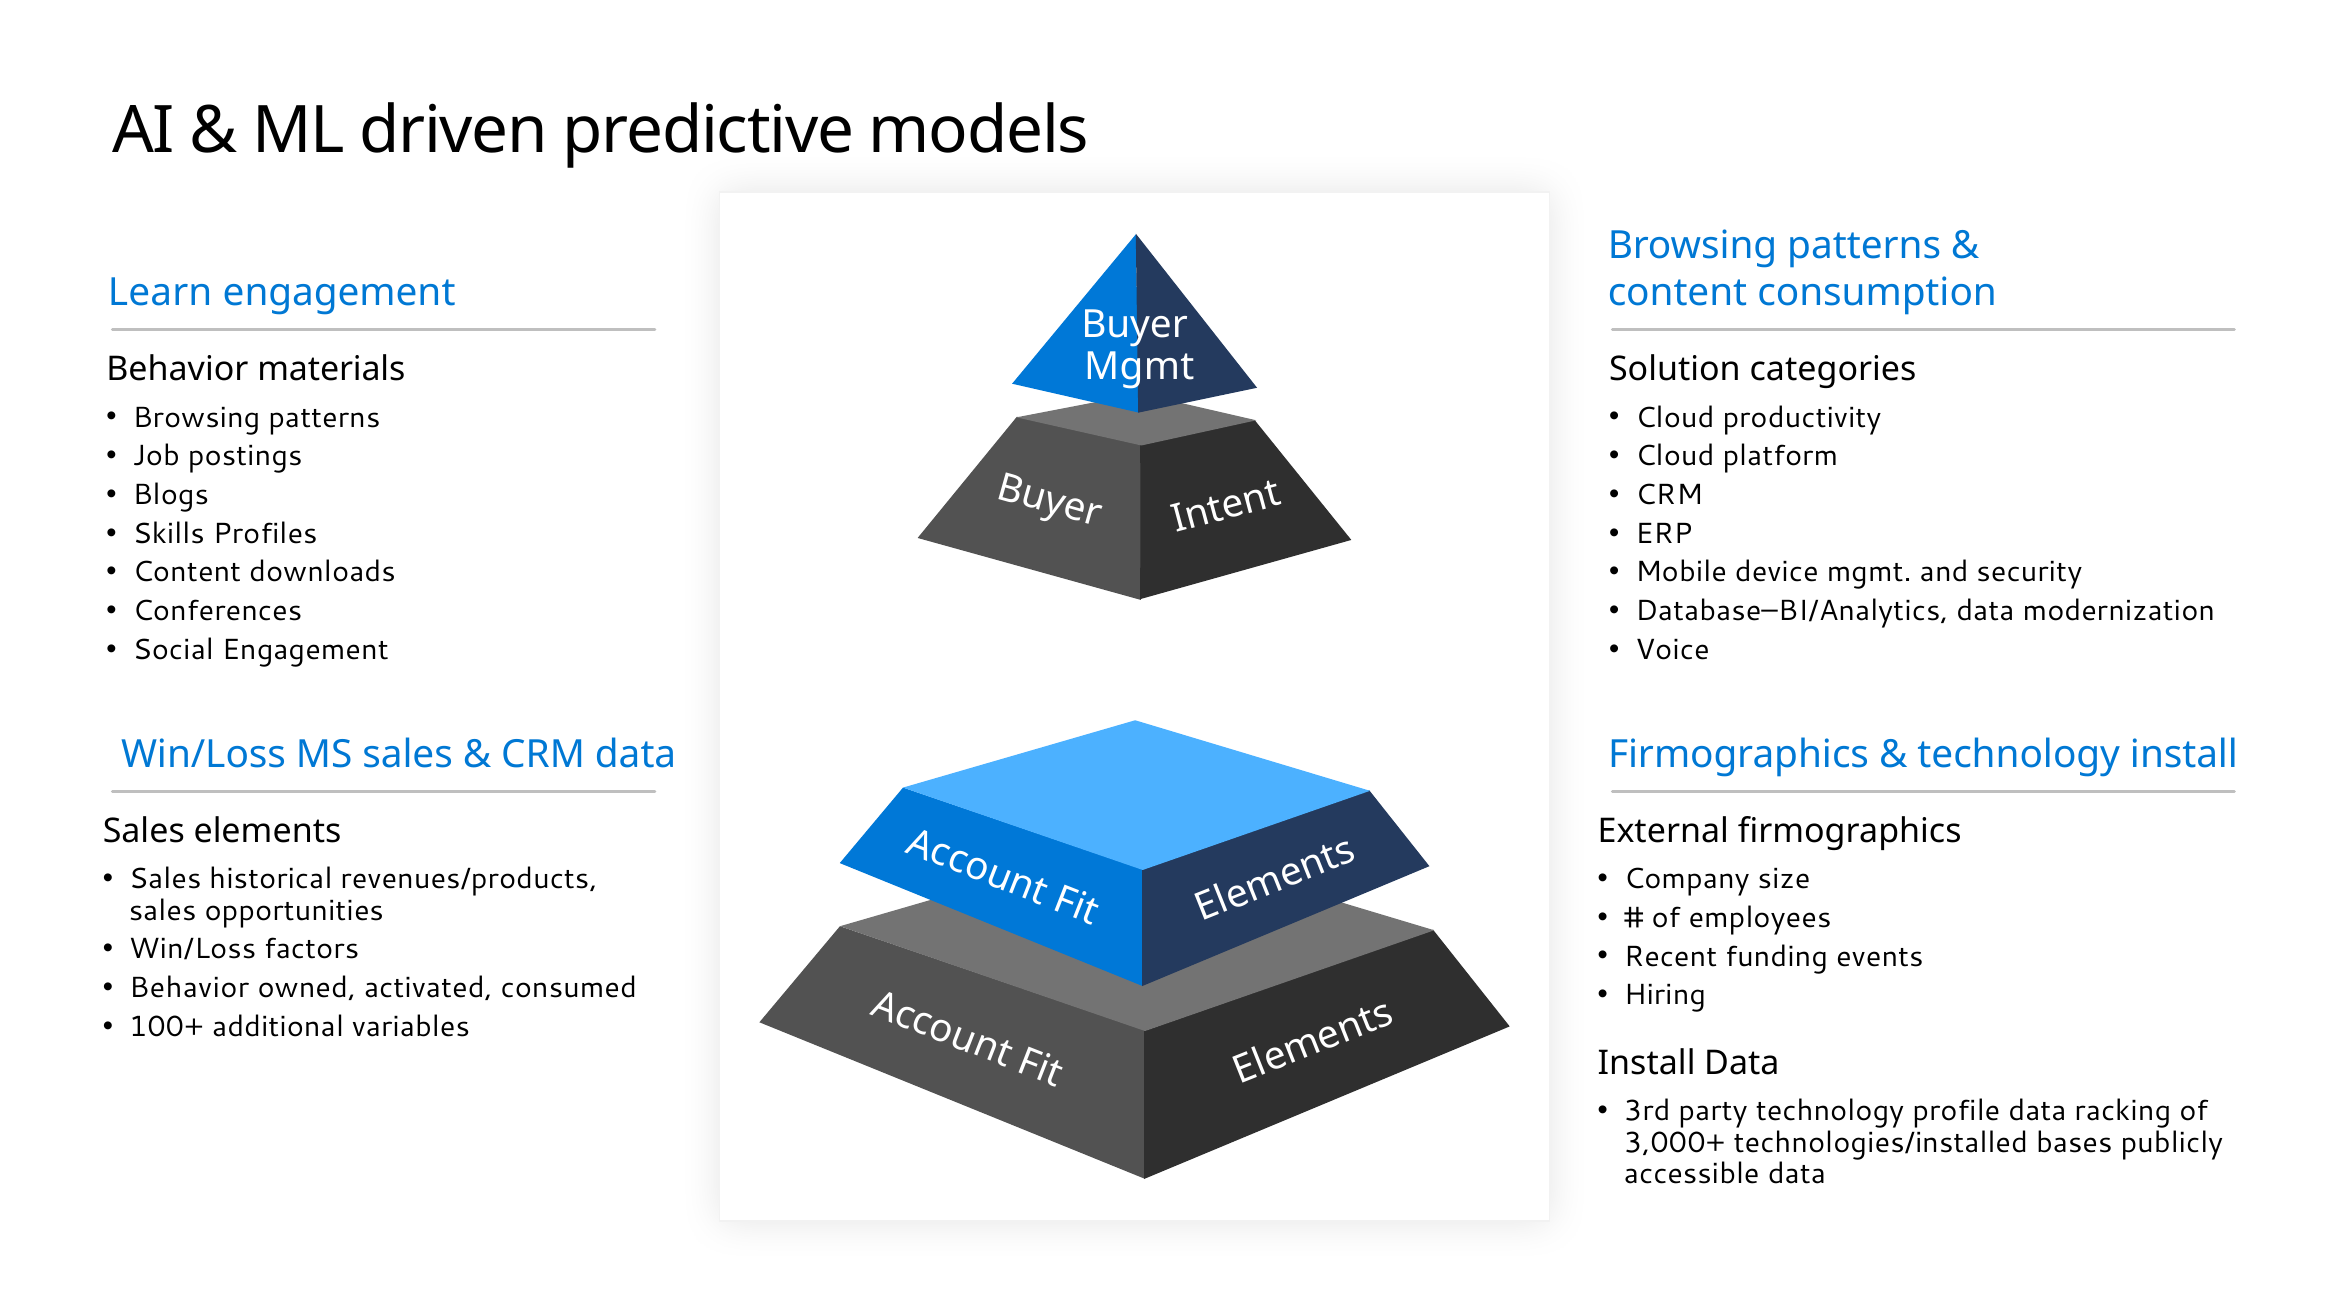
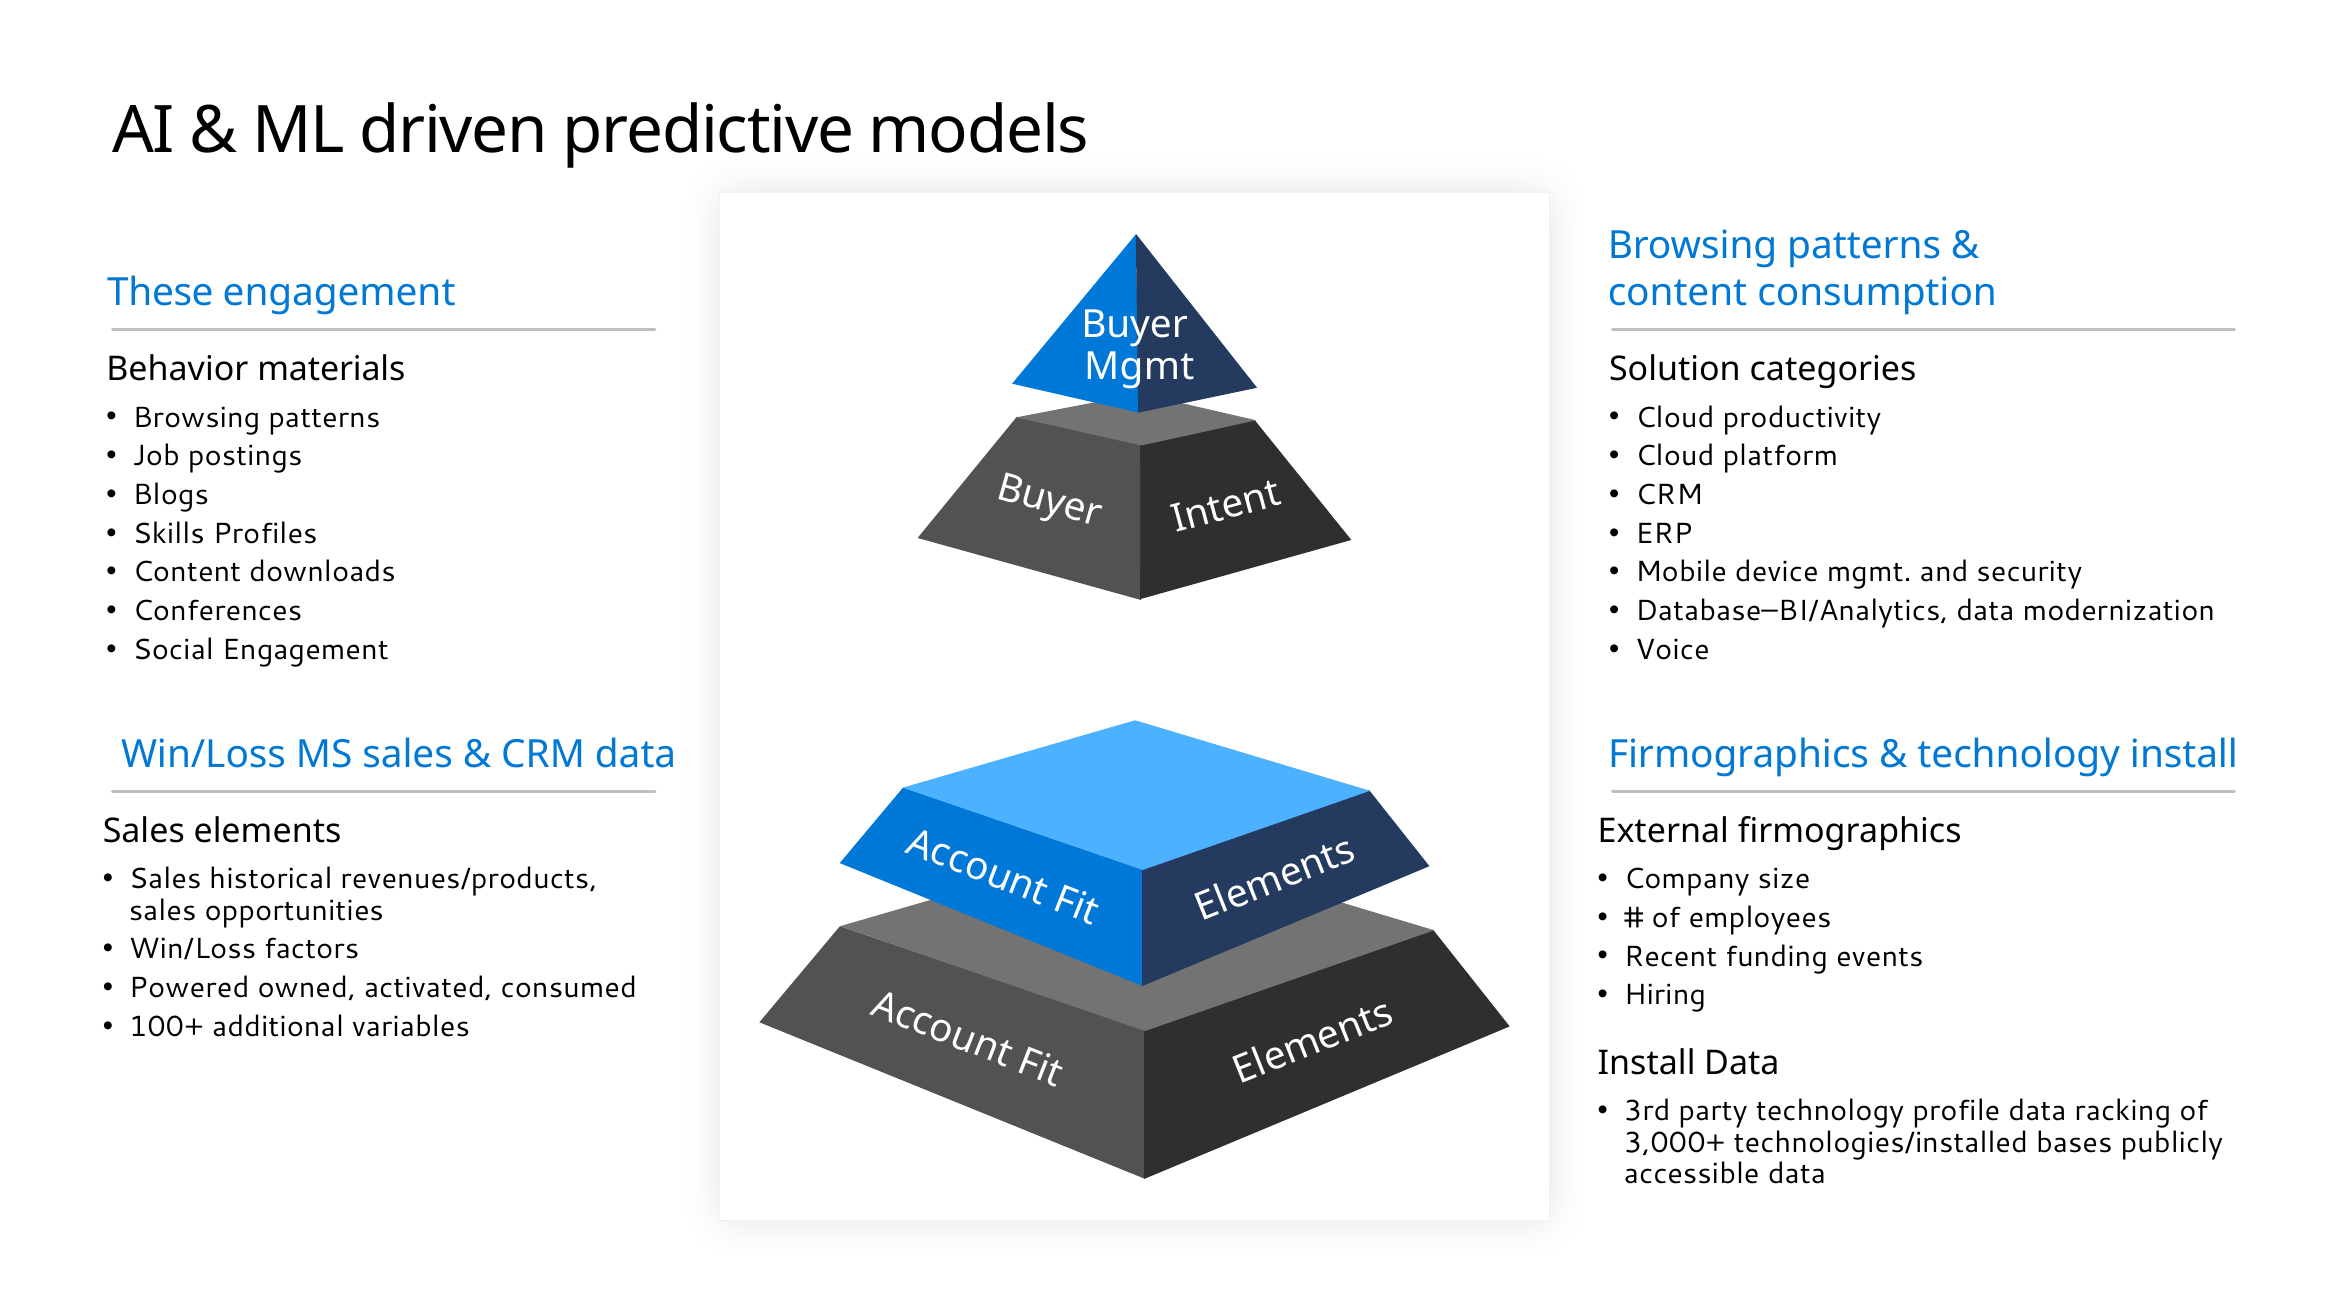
Learn: Learn -> These
Behavior at (189, 988): Behavior -> Powered
